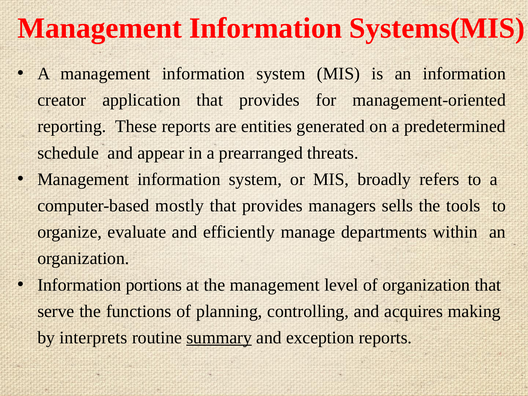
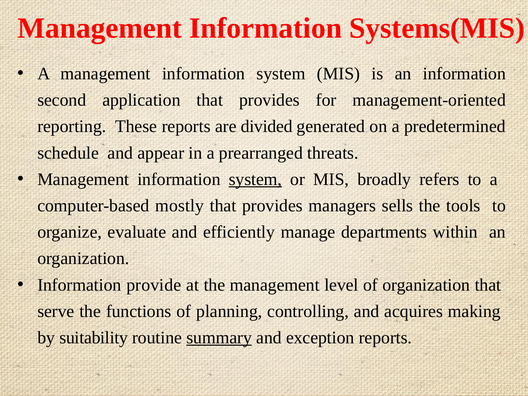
creator: creator -> second
entities: entities -> divided
system at (255, 179) underline: none -> present
portions: portions -> provide
interprets: interprets -> suitability
